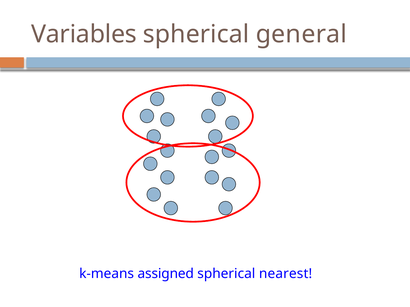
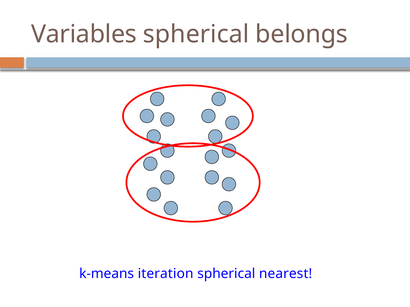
general: general -> belongs
assigned: assigned -> iteration
